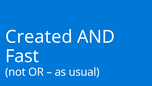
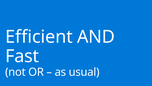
Created: Created -> Efficient
